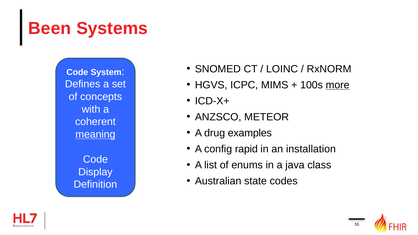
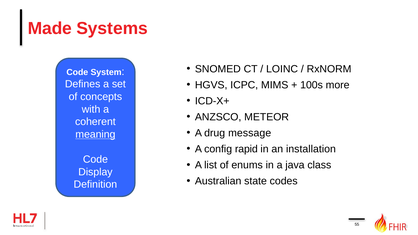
Been: Been -> Made
more underline: present -> none
examples: examples -> message
